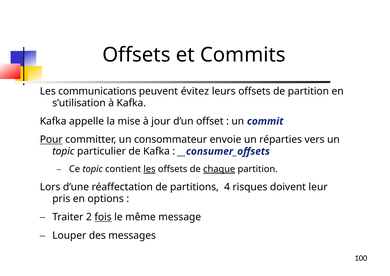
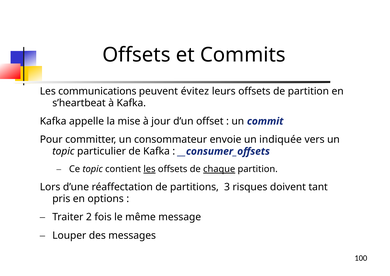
s’utilisation: s’utilisation -> s’heartbeat
Pour underline: present -> none
réparties: réparties -> indiquée
4: 4 -> 3
leur: leur -> tant
fois underline: present -> none
